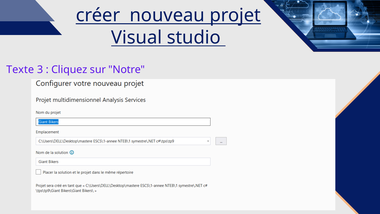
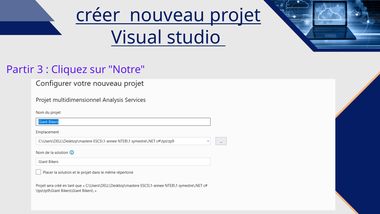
Texte: Texte -> Partir
